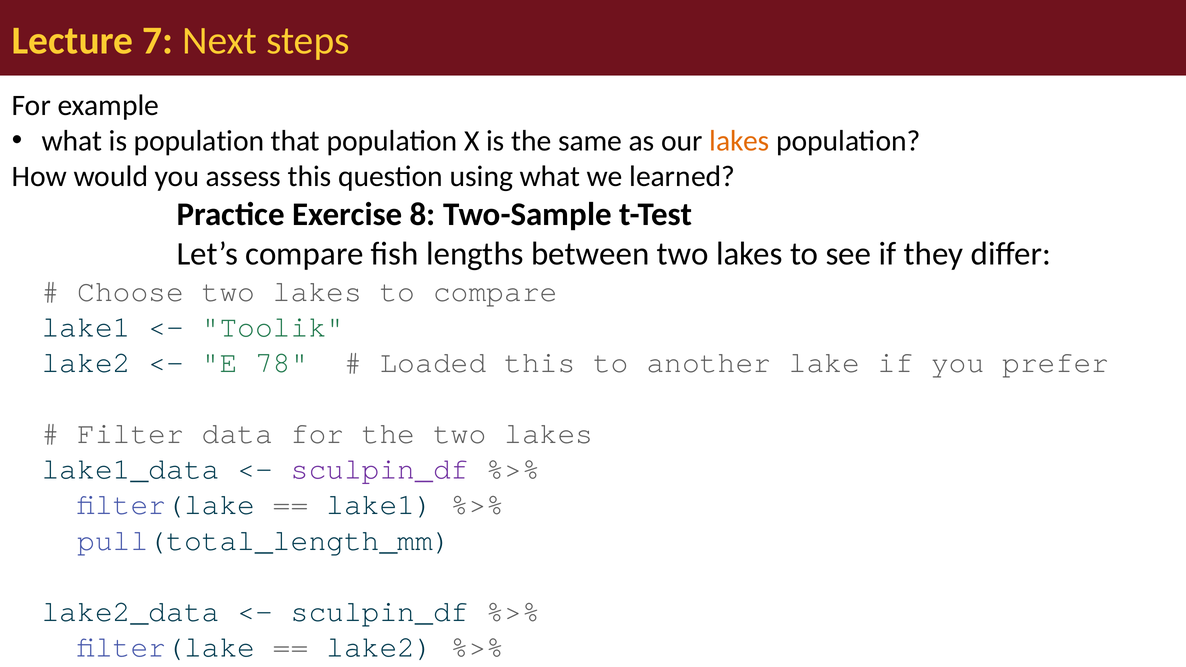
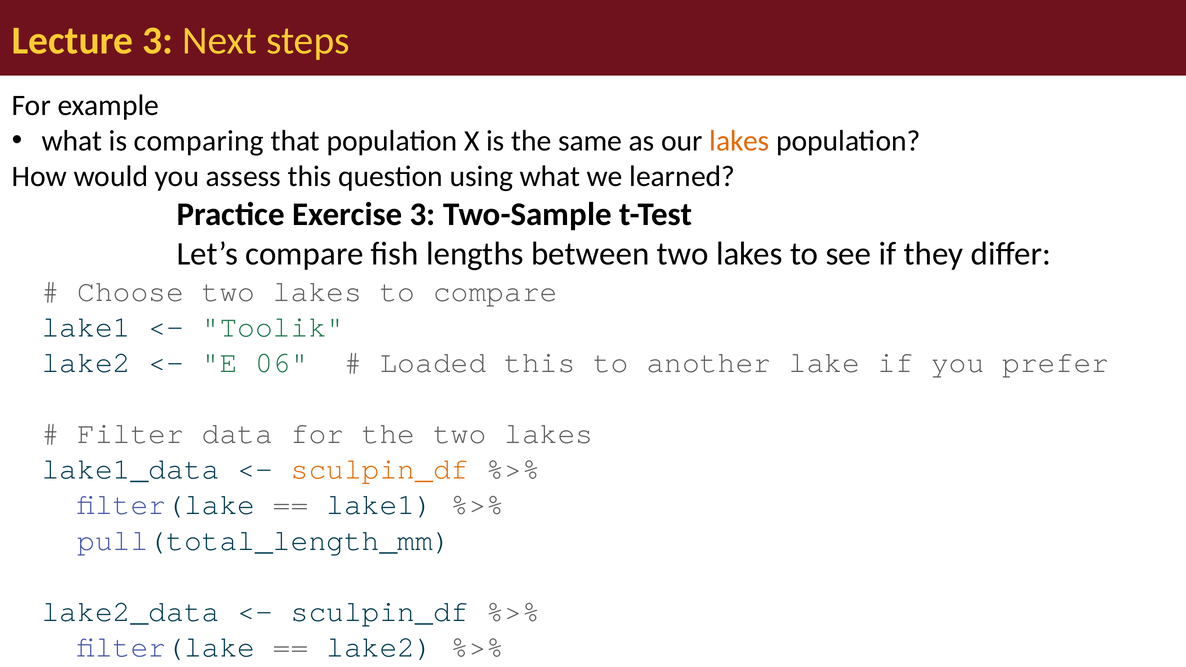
Lecture 7: 7 -> 3
is population: population -> comparing
Exercise 8: 8 -> 3
78: 78 -> 06
sculpin_df at (380, 469) colour: purple -> orange
